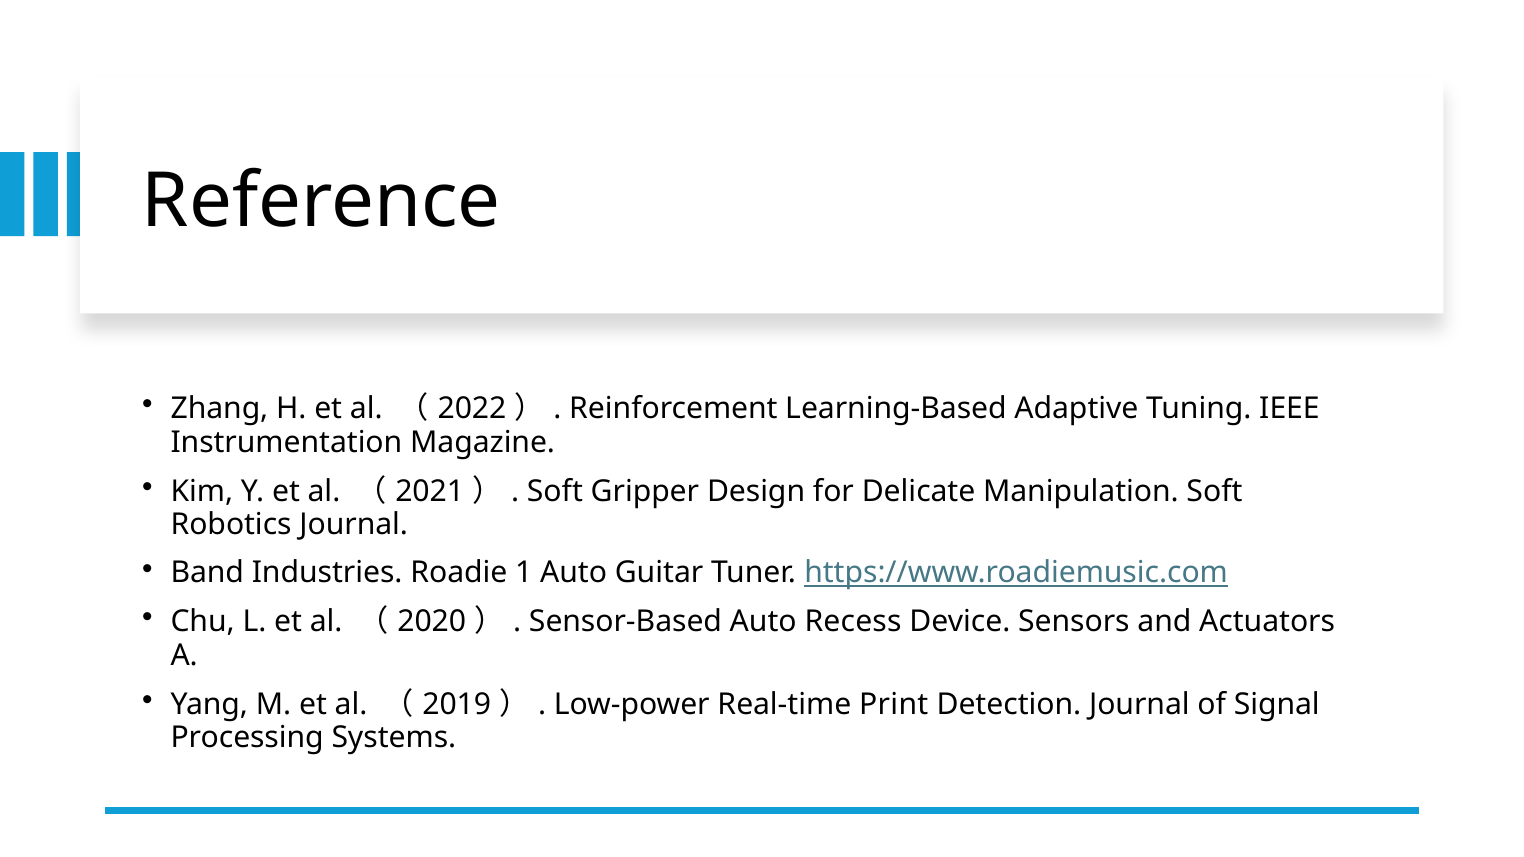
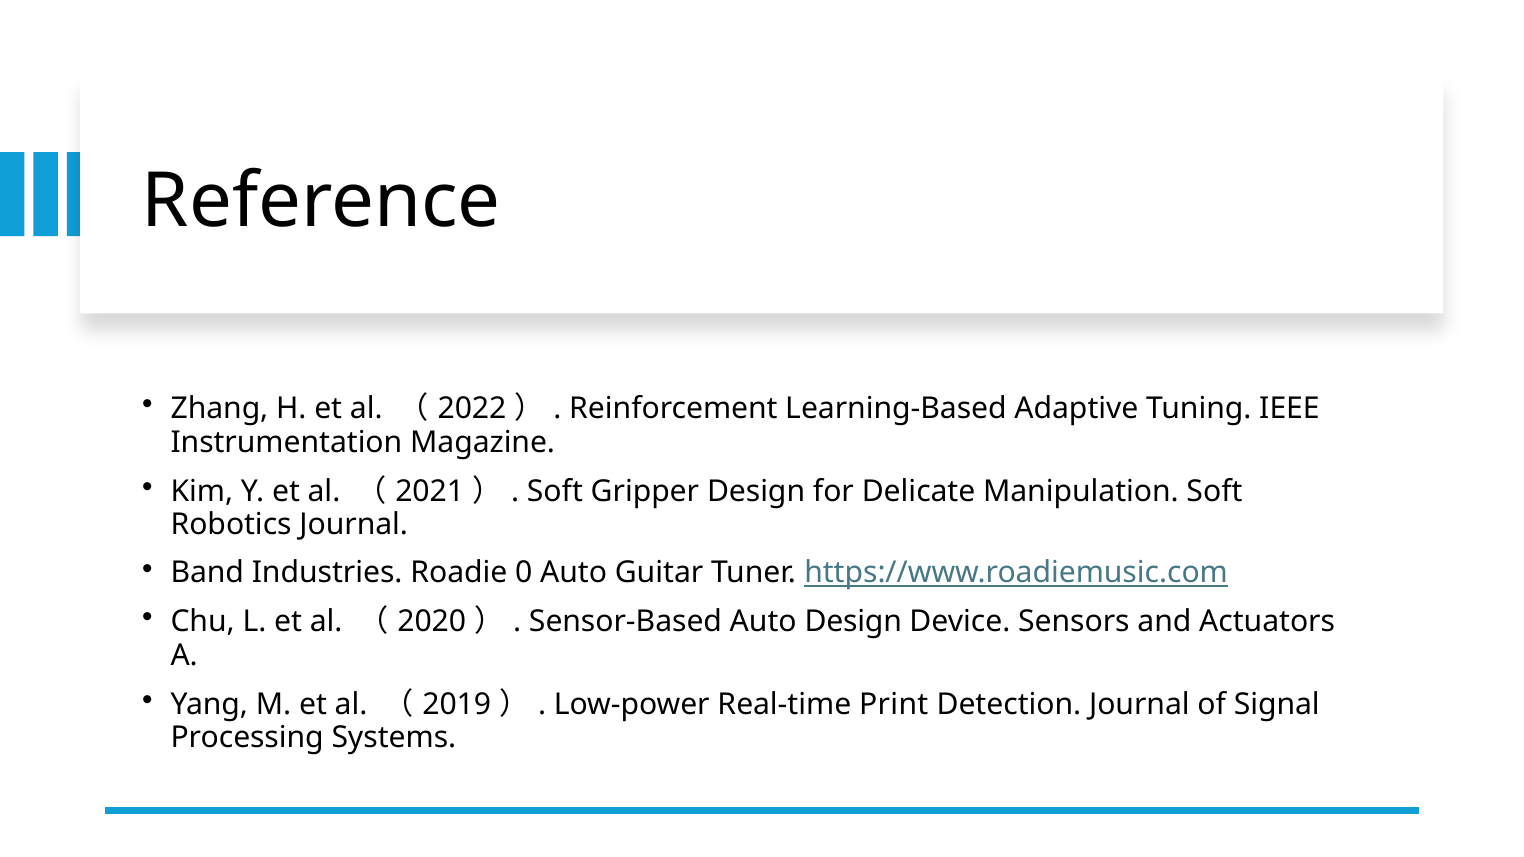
1: 1 -> 0
Auto Recess: Recess -> Design
